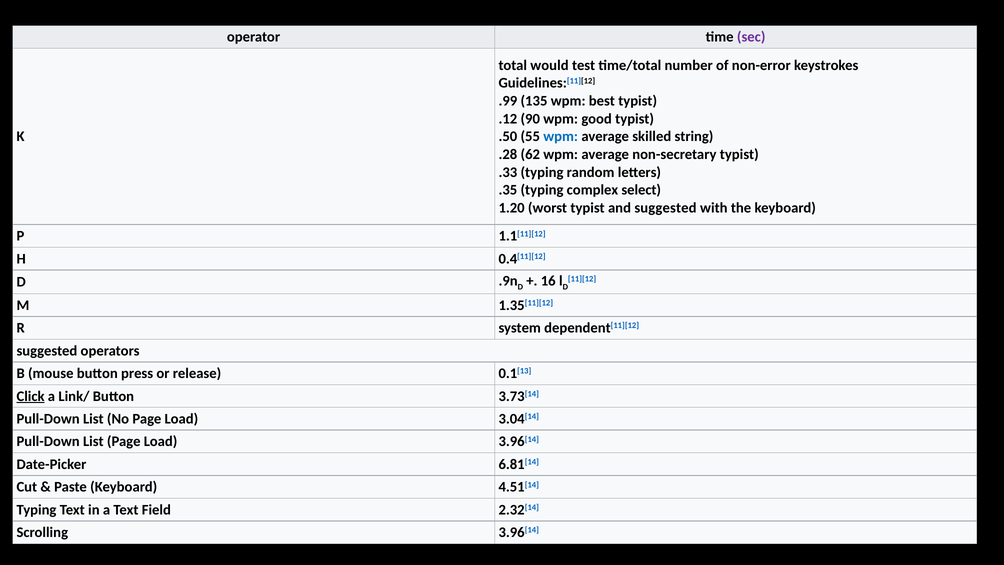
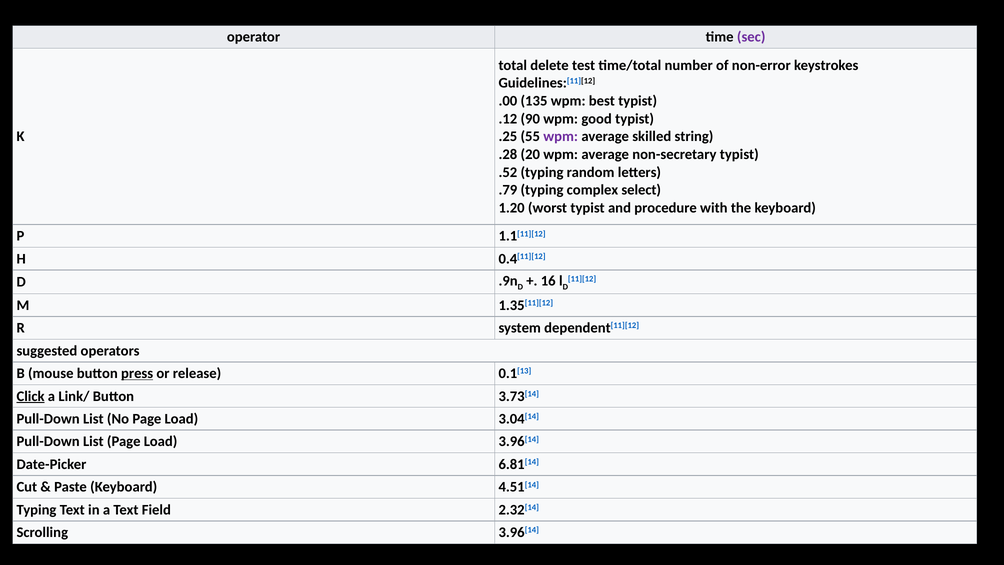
would: would -> delete
.99: .99 -> .00
.50: .50 -> .25
wpm at (561, 137) colour: blue -> purple
62: 62 -> 20
.33: .33 -> .52
.35: .35 -> .79
and suggested: suggested -> procedure
press underline: none -> present
